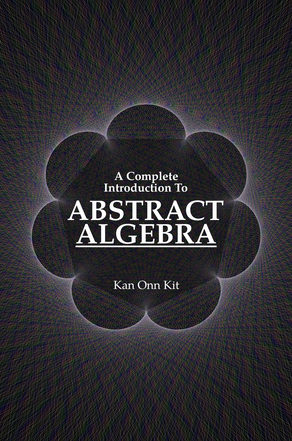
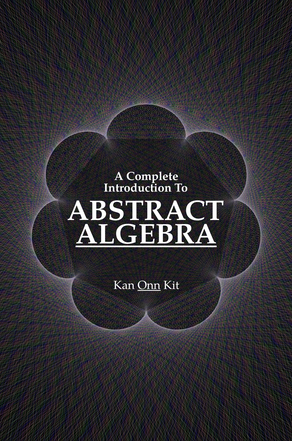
Onn underline: none -> present
